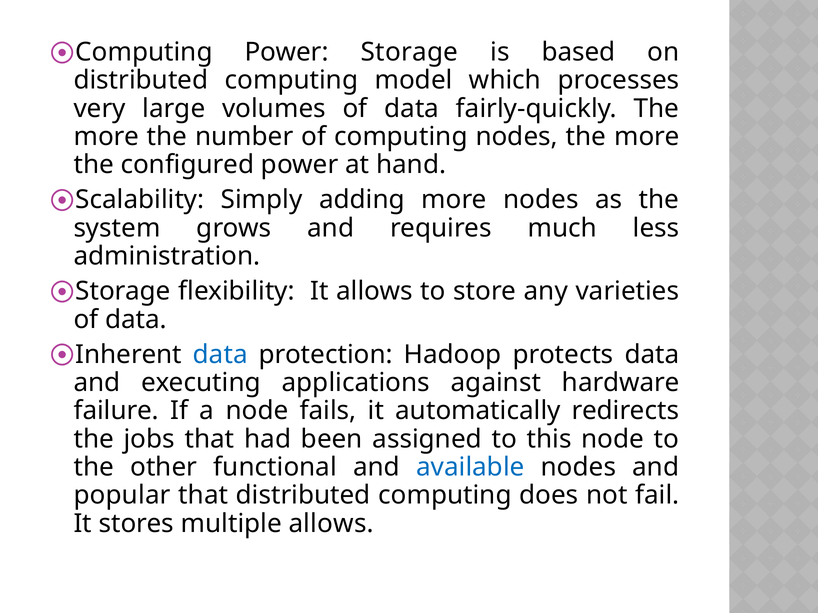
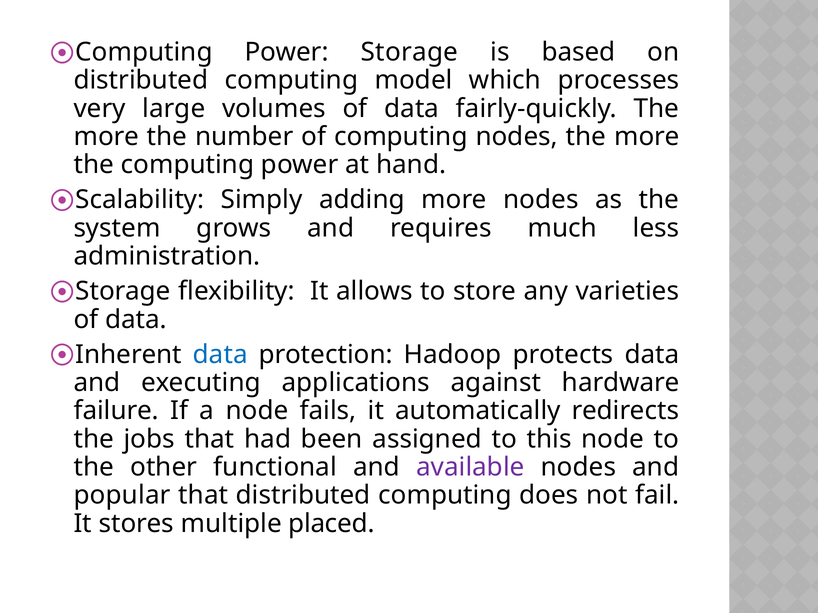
the configured: configured -> computing
available colour: blue -> purple
multiple allows: allows -> placed
